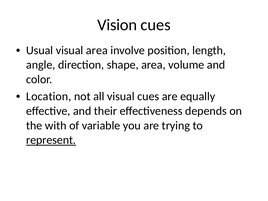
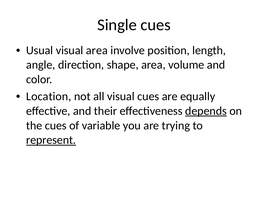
Vision: Vision -> Single
depends underline: none -> present
the with: with -> cues
